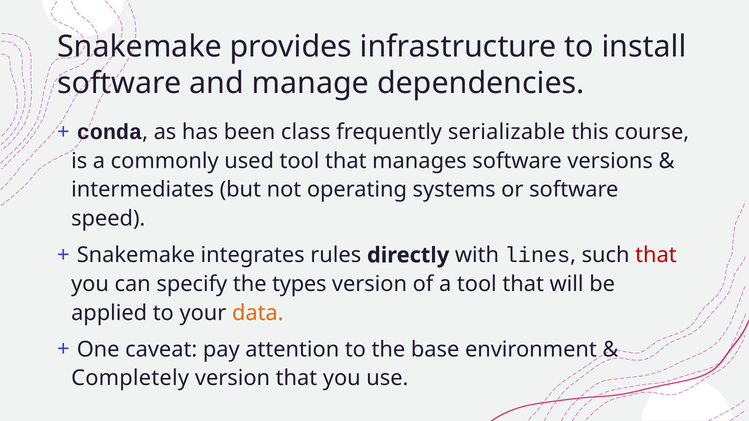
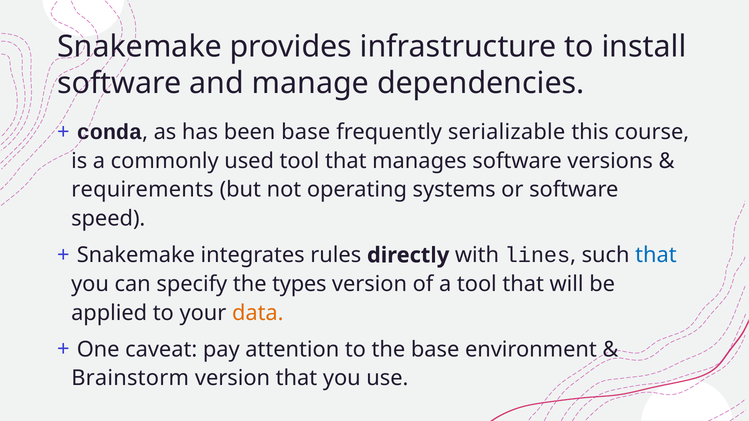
been class: class -> base
intermediates: intermediates -> requirements
that at (656, 255) colour: red -> blue
Completely: Completely -> Brainstorm
